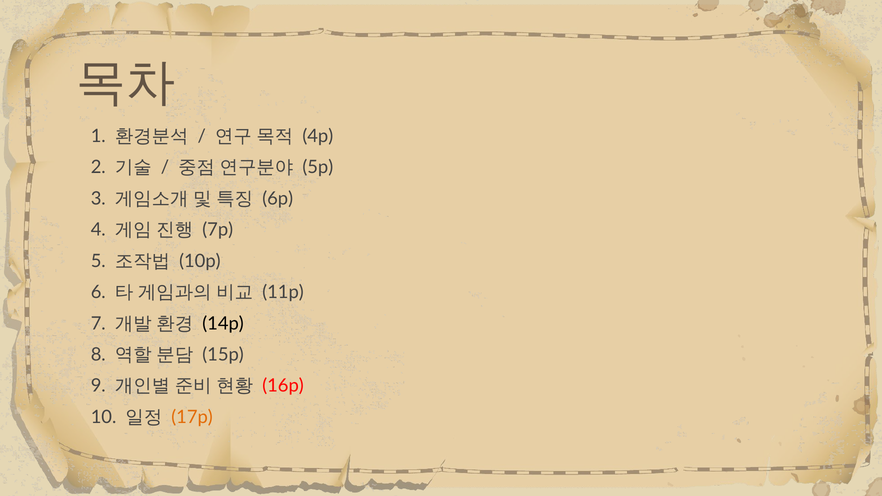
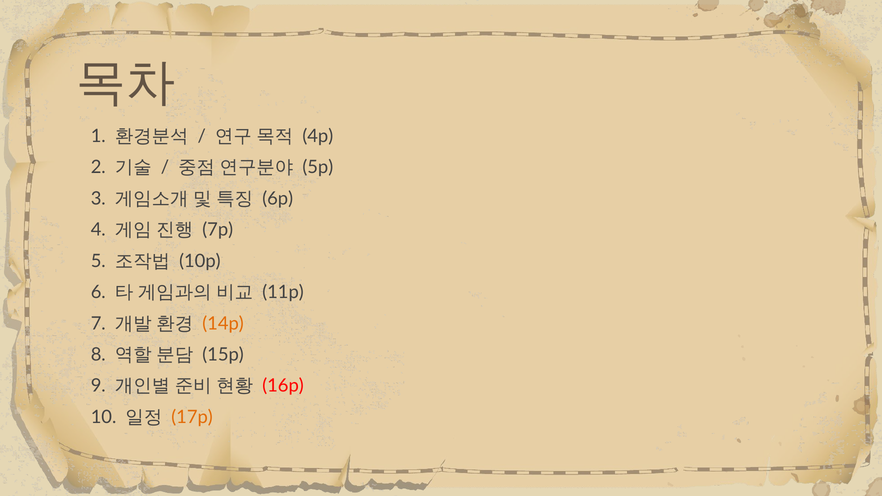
14p colour: black -> orange
